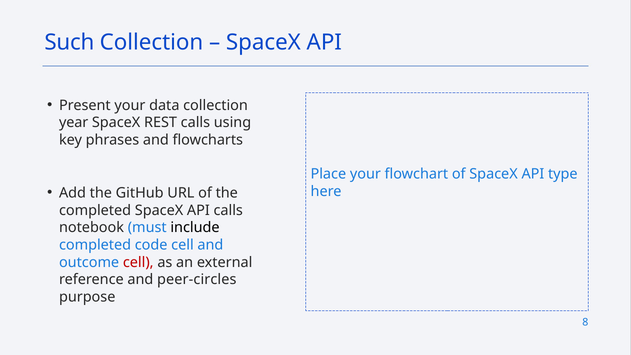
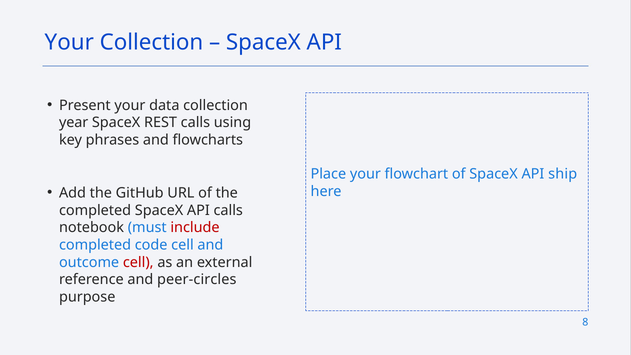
Such at (69, 42): Such -> Your
type: type -> ship
include colour: black -> red
